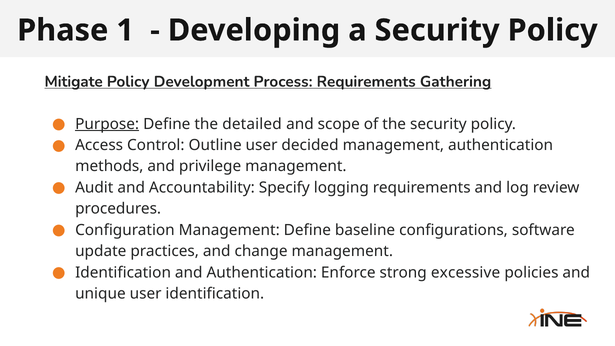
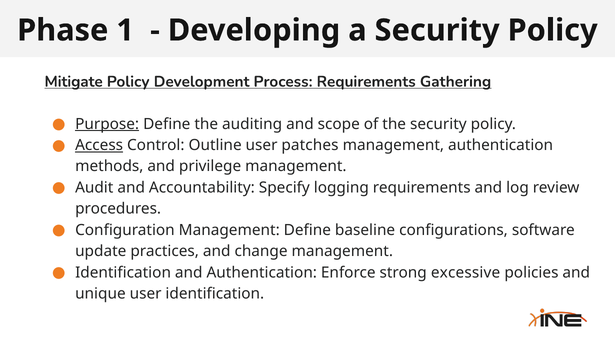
detailed: detailed -> auditing
Access underline: none -> present
decided: decided -> patches
